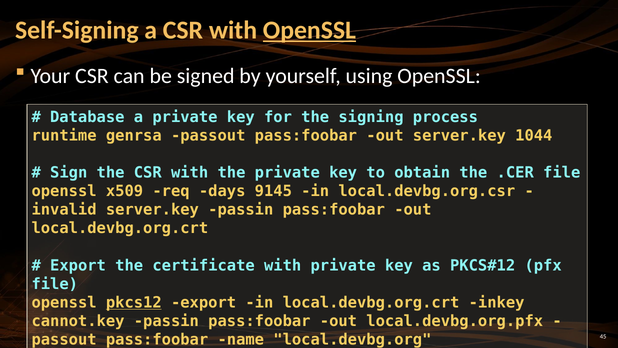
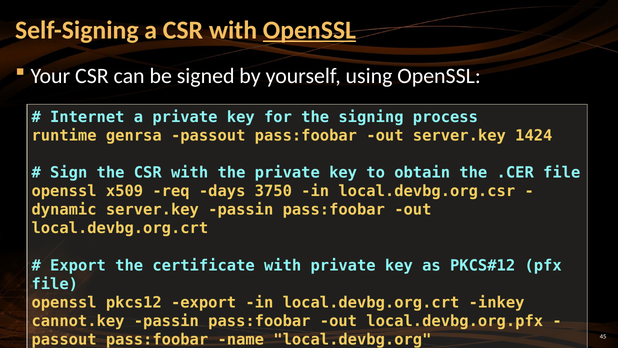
Database: Database -> Internet
1044: 1044 -> 1424
9145: 9145 -> 3750
invalid: invalid -> dynamic
pkcs12 underline: present -> none
